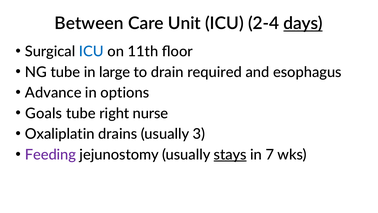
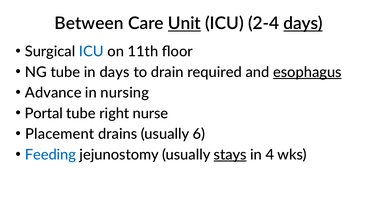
Unit underline: none -> present
in large: large -> days
esophagus underline: none -> present
options: options -> nursing
Goals: Goals -> Portal
Oxaliplatin: Oxaliplatin -> Placement
3: 3 -> 6
Feeding colour: purple -> blue
7: 7 -> 4
